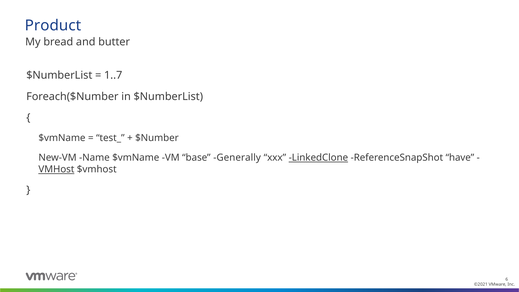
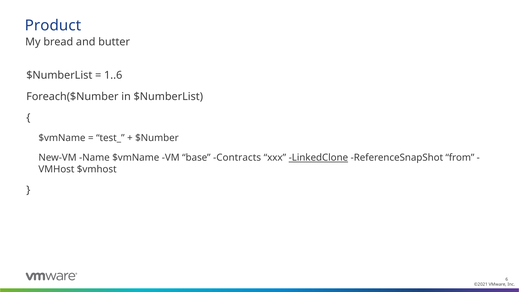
1..7: 1..7 -> 1..6
Generally: Generally -> Contracts
have: have -> from
VMHost underline: present -> none
